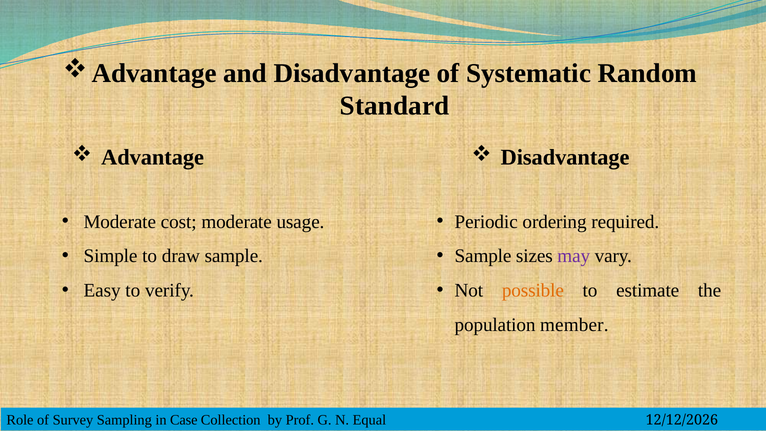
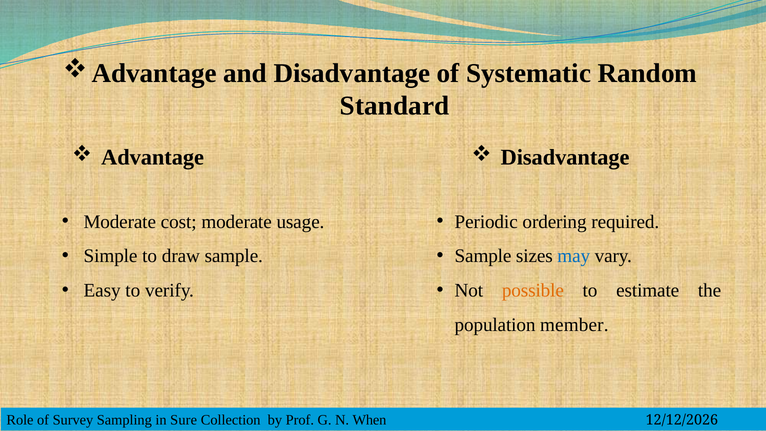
may colour: purple -> blue
Case: Case -> Sure
Equal: Equal -> When
